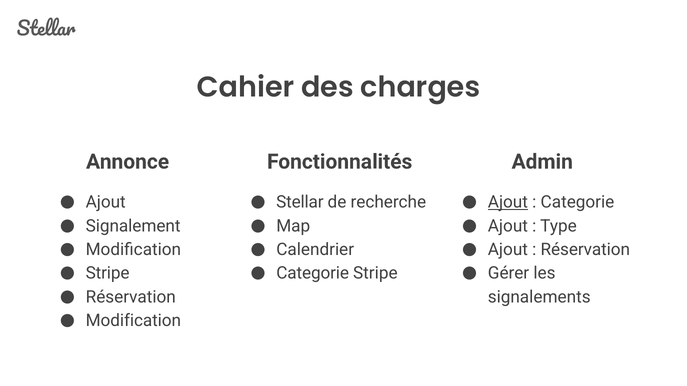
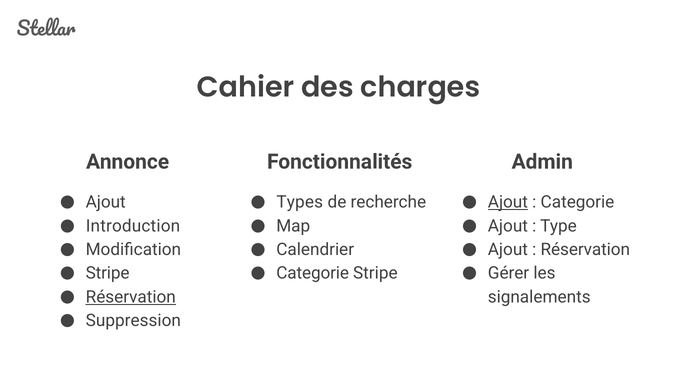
Stellar at (300, 203): Stellar -> Types
Signalement: Signalement -> Introduction
Réservation at (131, 297) underline: none -> present
Modification at (133, 321): Modification -> Suppression
